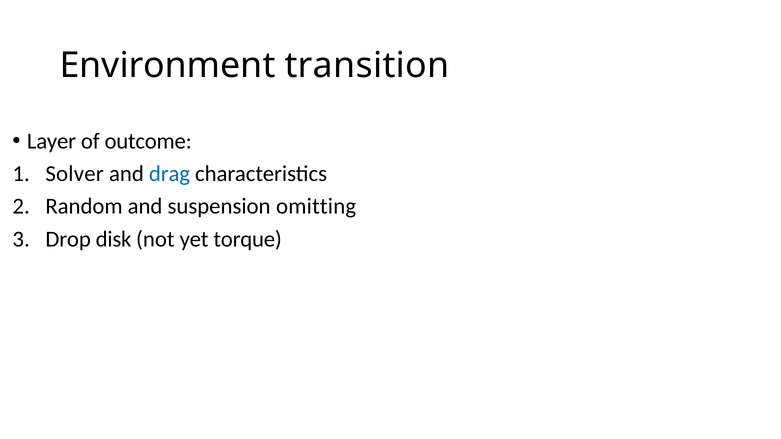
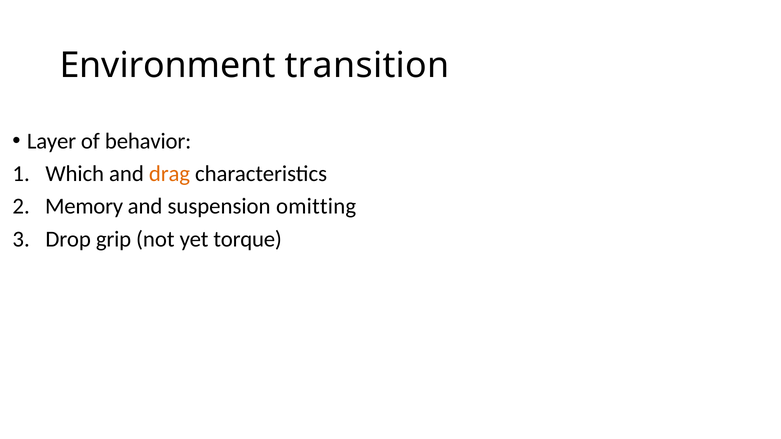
outcome: outcome -> behavior
Solver: Solver -> Which
drag colour: blue -> orange
Random: Random -> Memory
disk: disk -> grip
